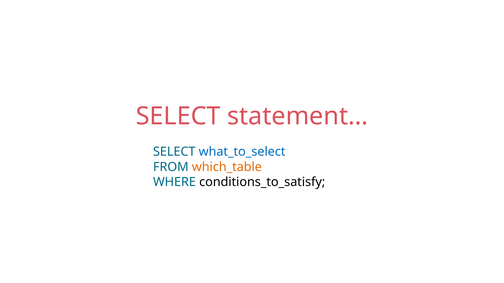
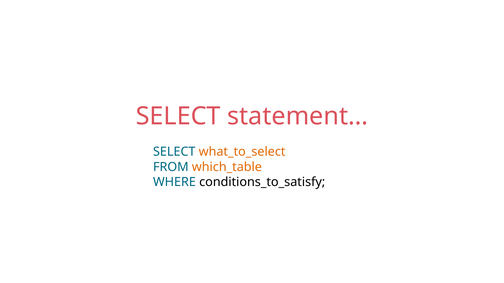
what_to_select colour: blue -> orange
